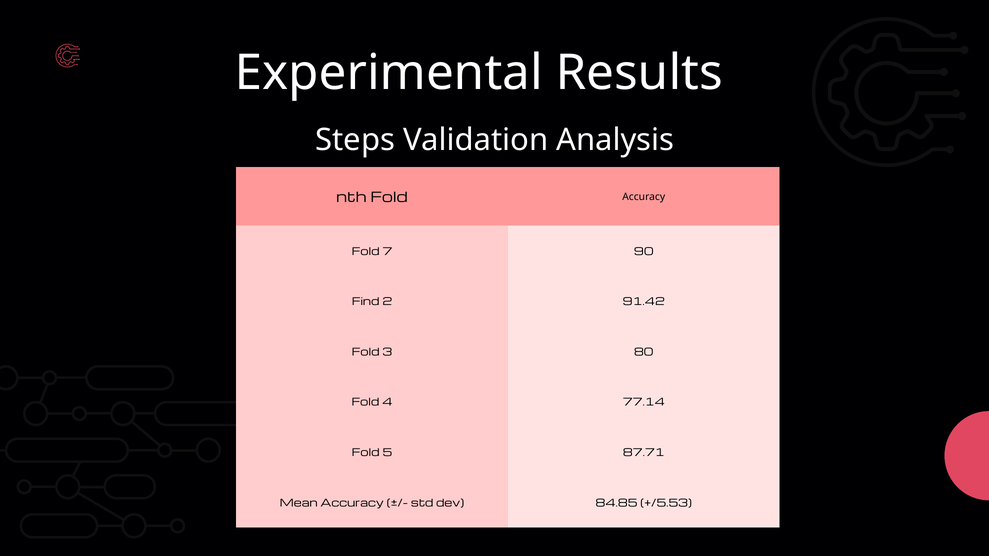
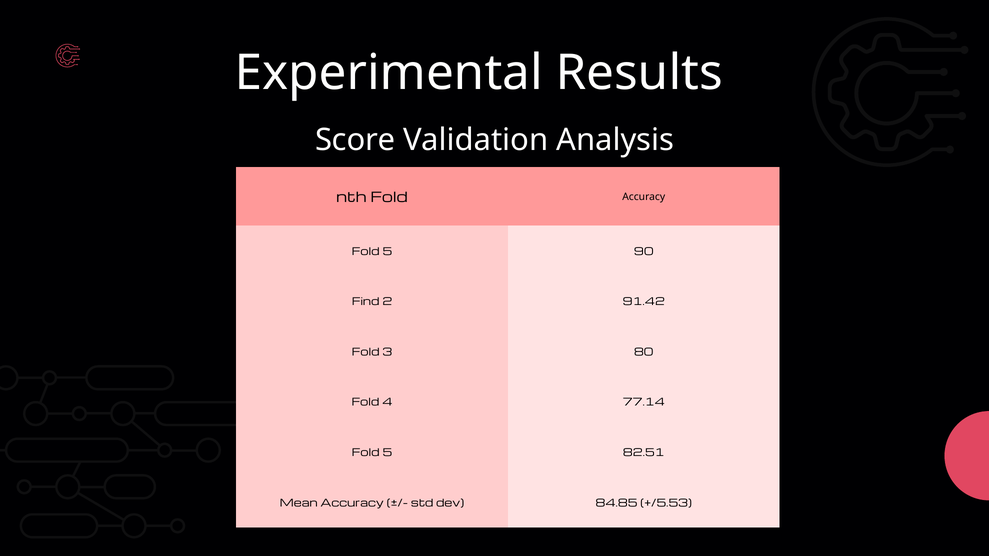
Steps: Steps -> Score
7 at (387, 252): 7 -> 5
87.71: 87.71 -> 82.51
